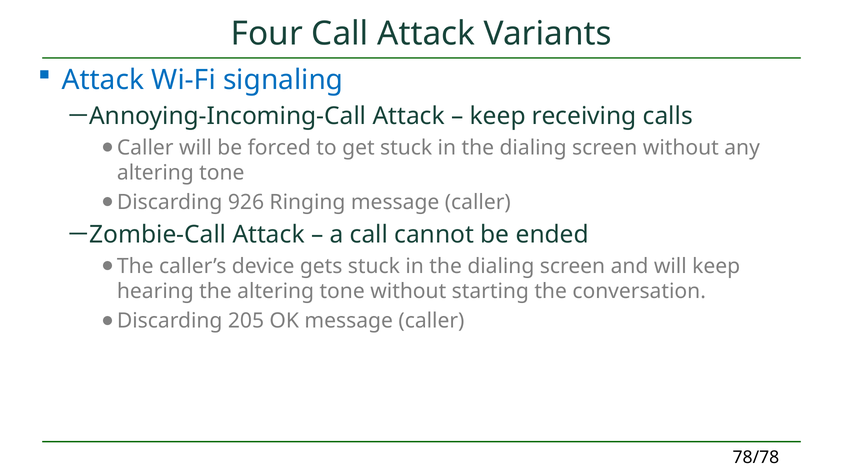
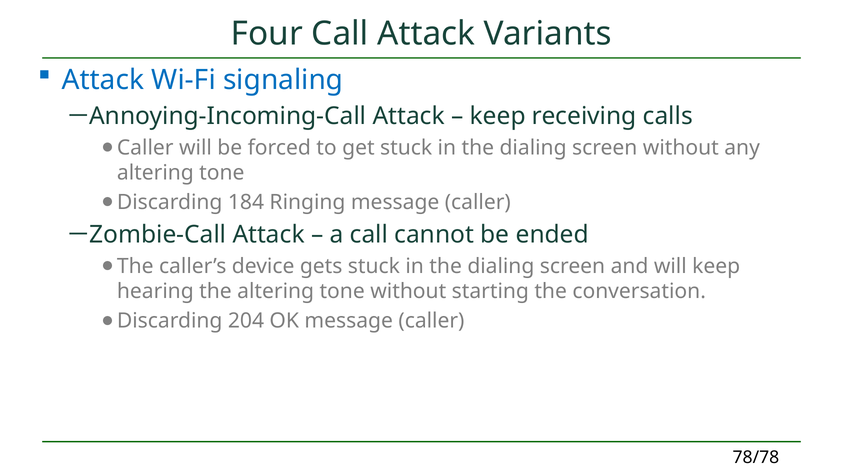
926: 926 -> 184
205: 205 -> 204
